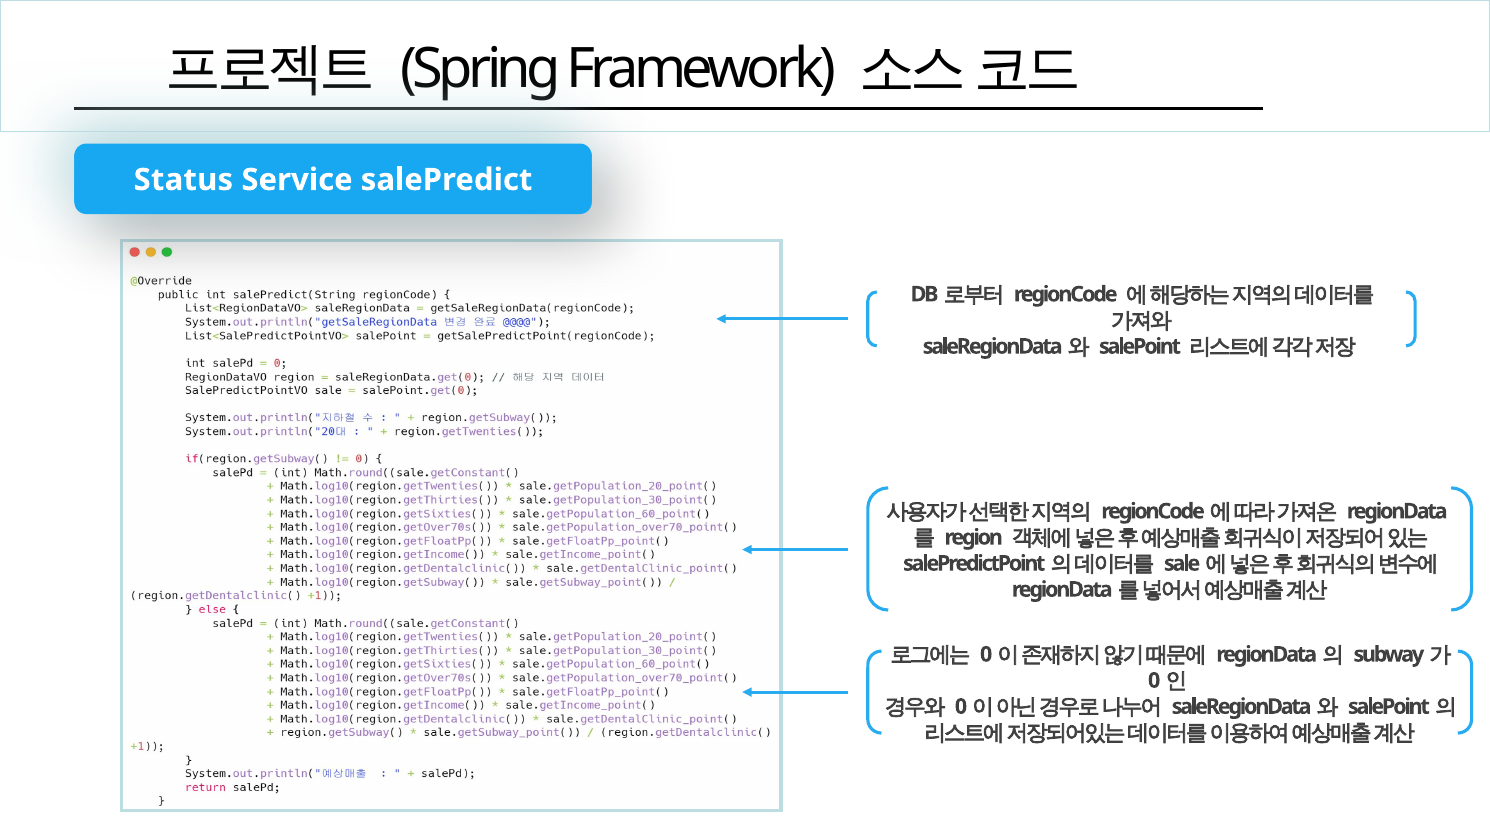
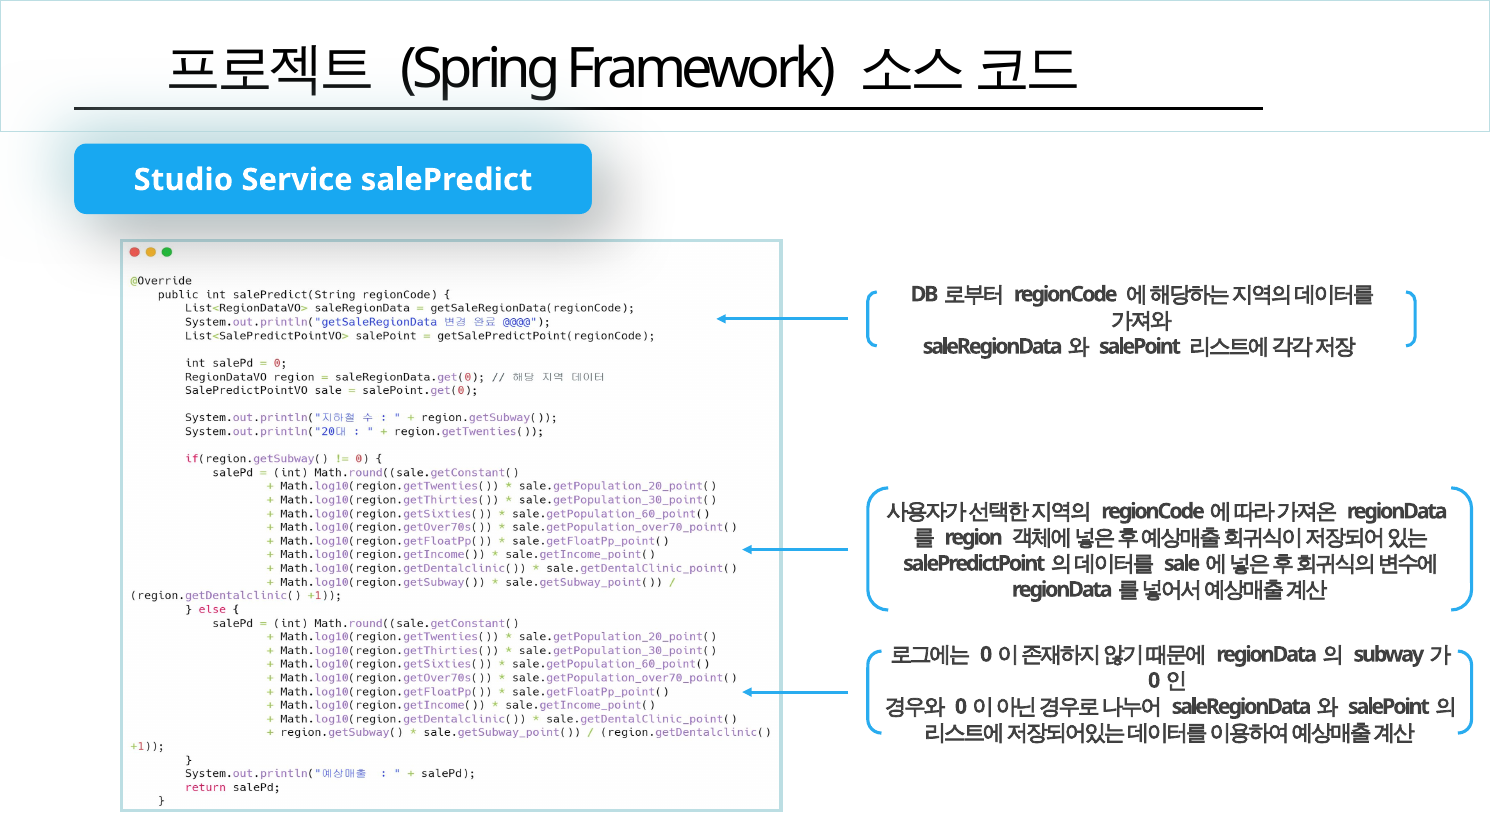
Status: Status -> Studio
